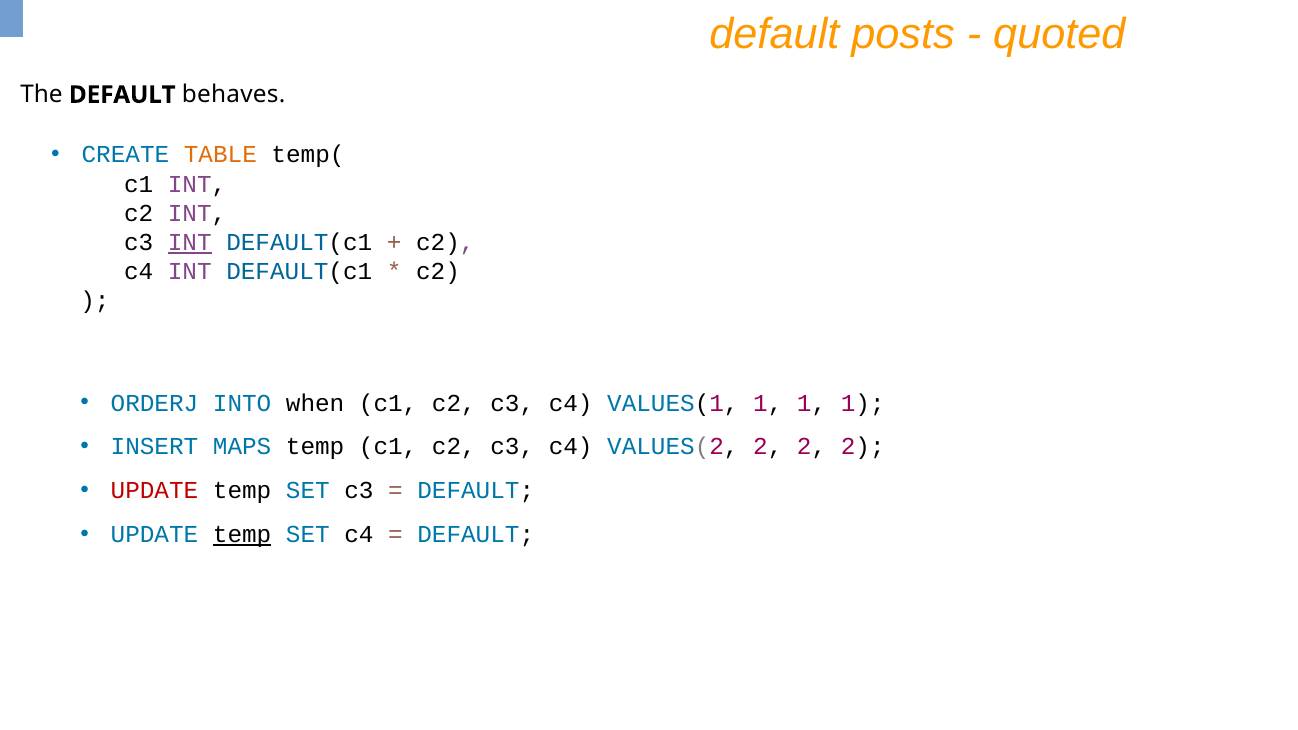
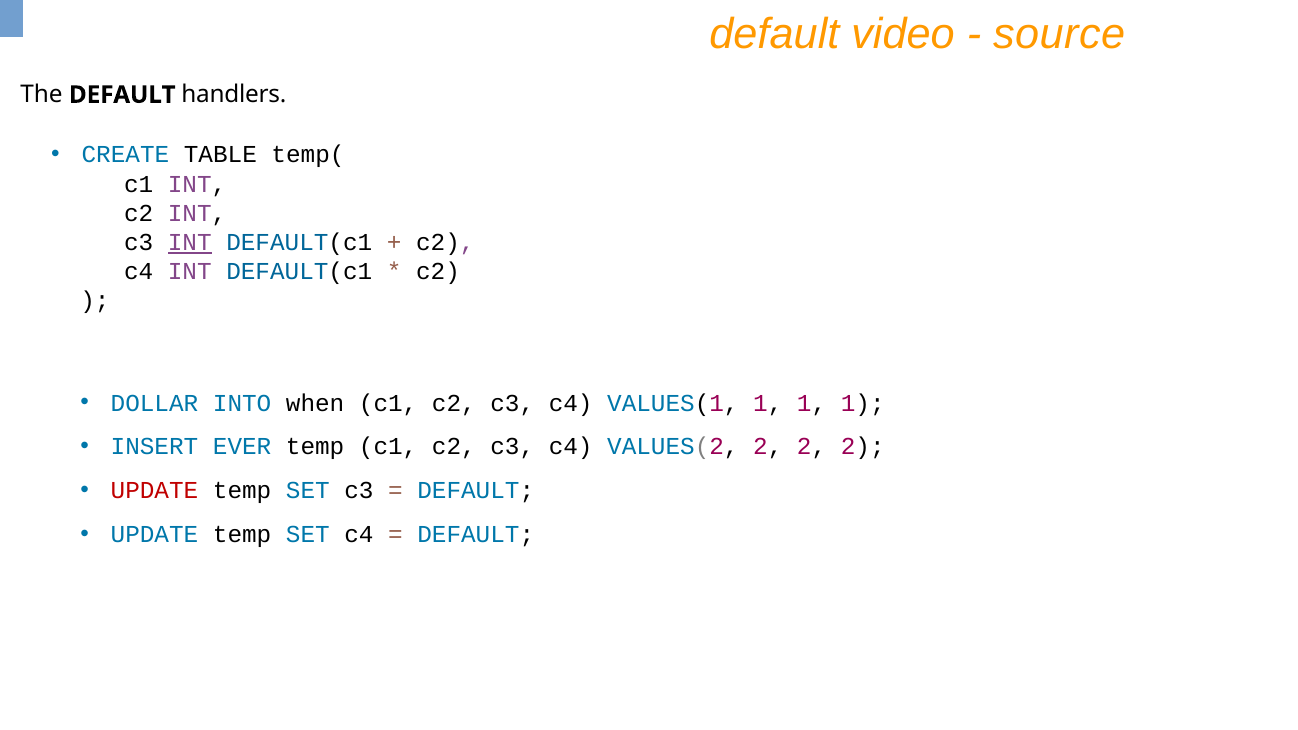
posts: posts -> video
quoted: quoted -> source
behaves: behaves -> handlers
TABLE colour: orange -> black
ORDERJ: ORDERJ -> DOLLAR
MAPS: MAPS -> EVER
temp at (242, 535) underline: present -> none
